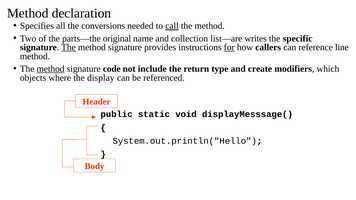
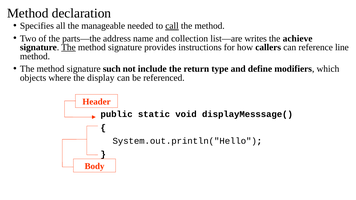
conversions: conversions -> manageable
original: original -> address
specific: specific -> achieve
for underline: present -> none
method at (51, 69) underline: present -> none
code: code -> such
create: create -> define
